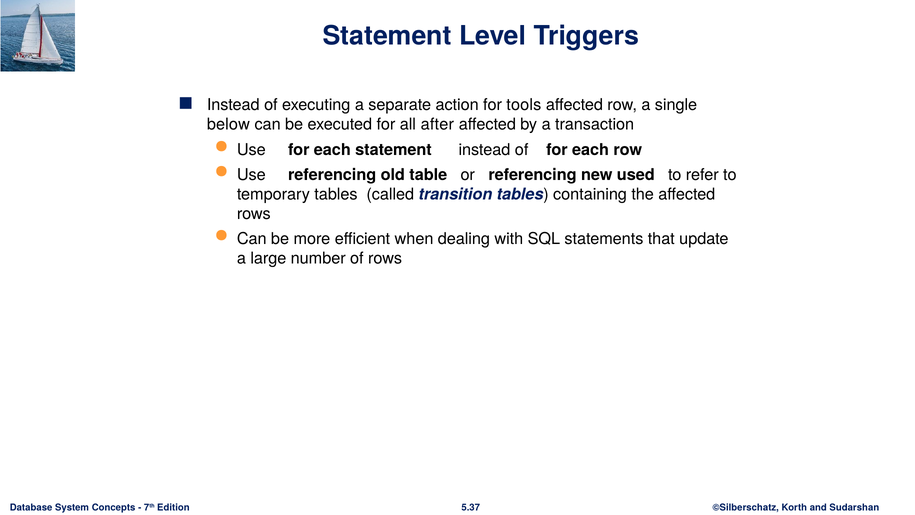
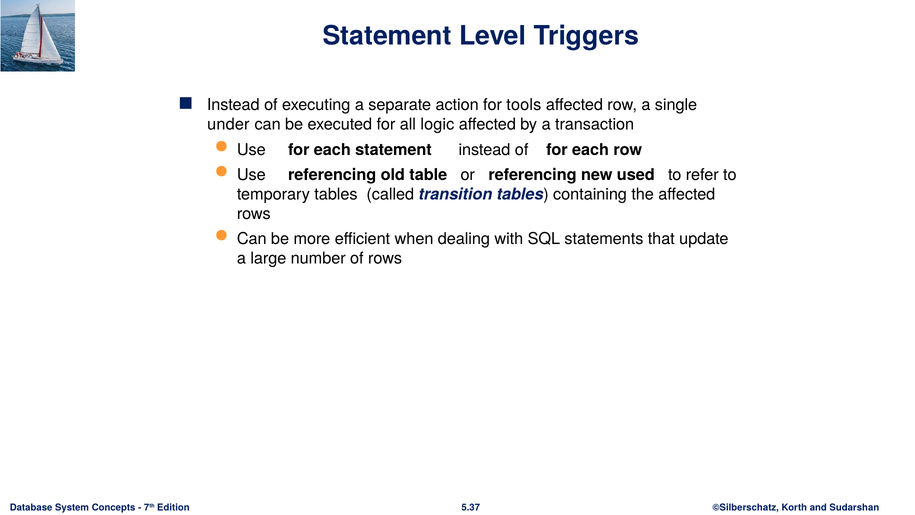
below: below -> under
after: after -> logic
